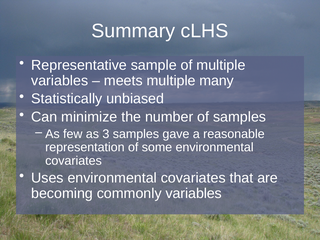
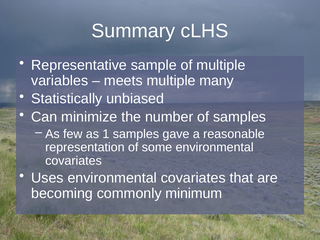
3: 3 -> 1
commonly variables: variables -> minimum
